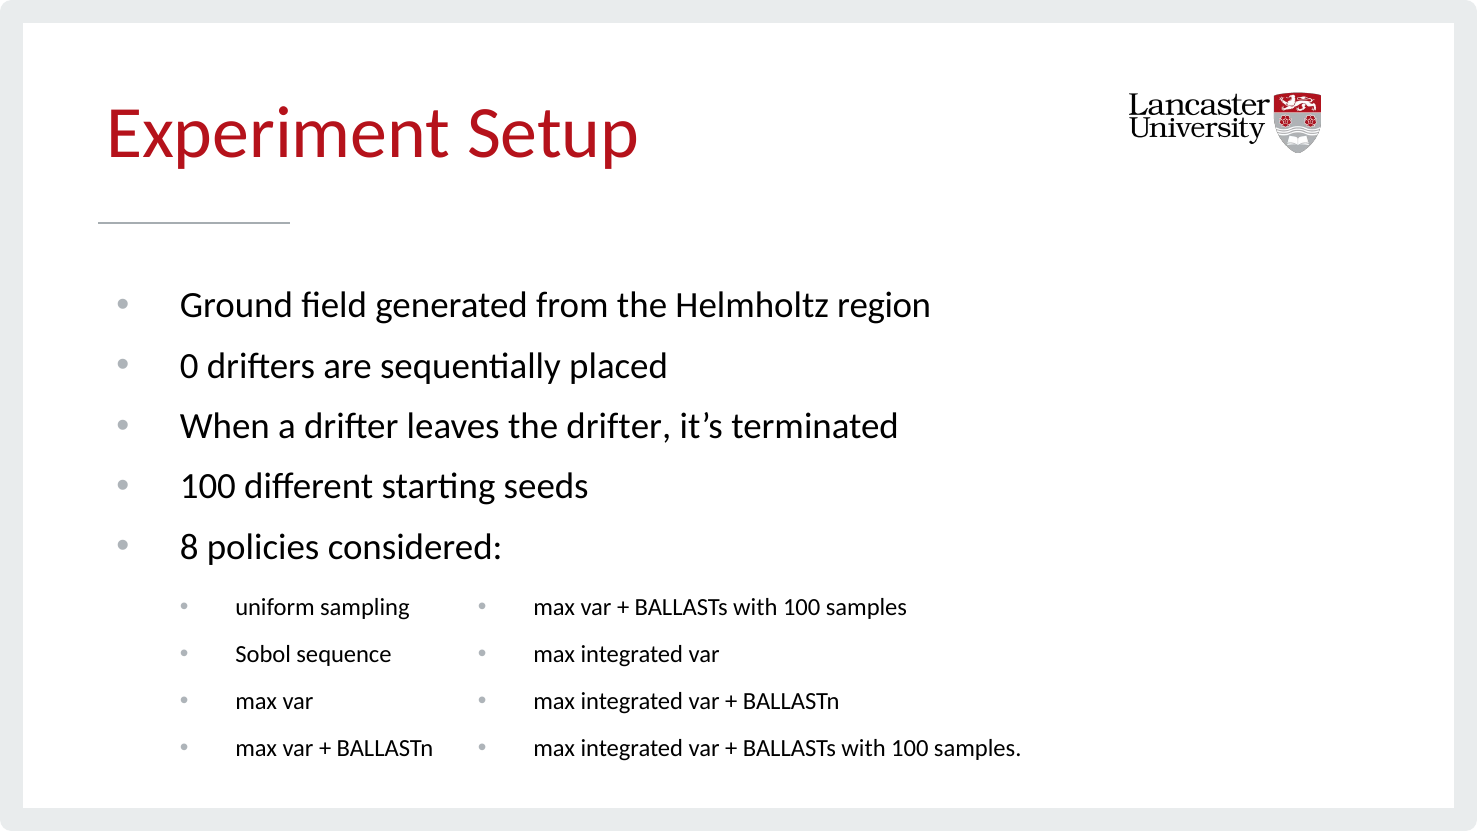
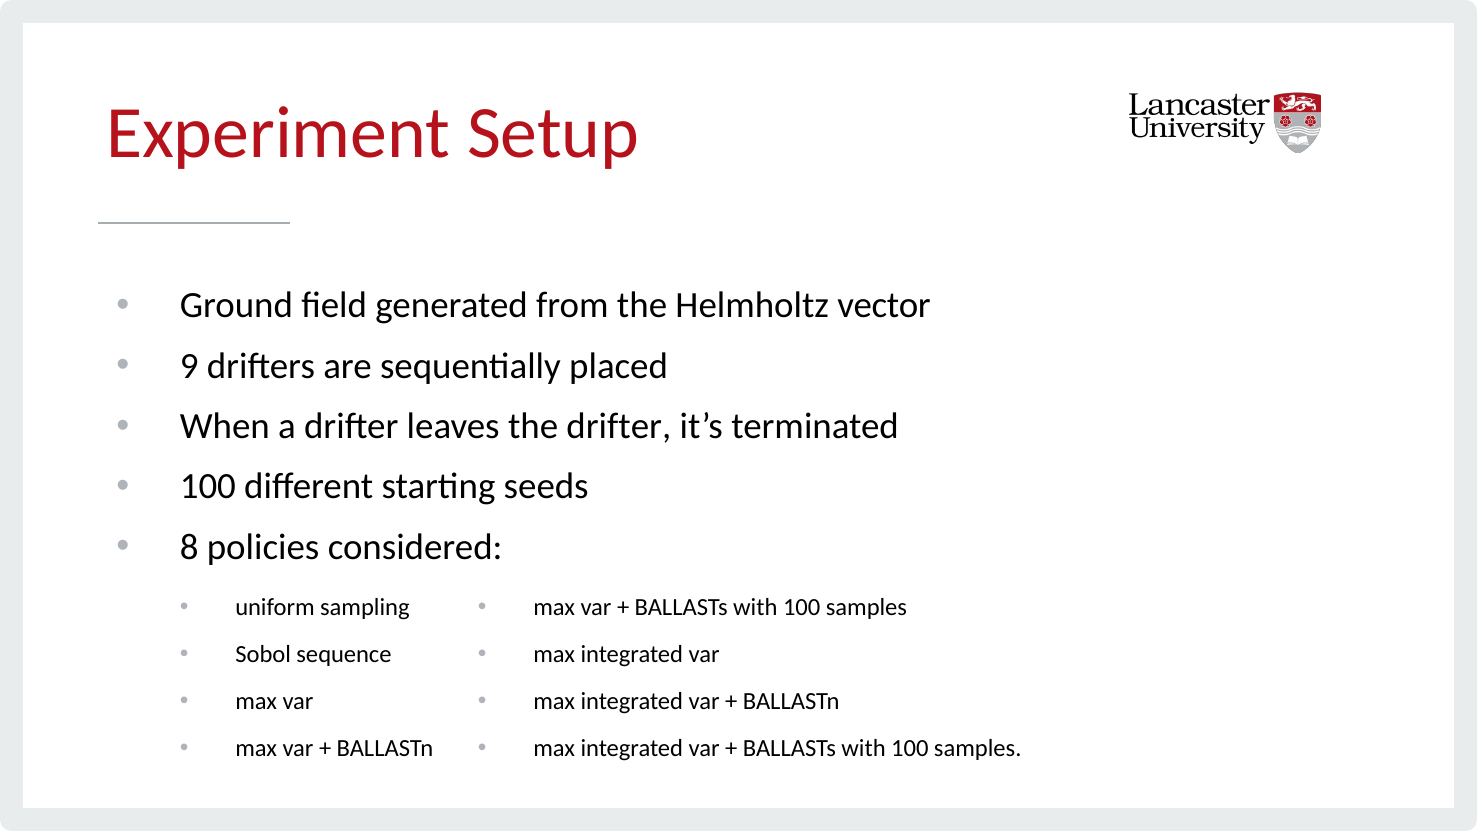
region: region -> vector
0: 0 -> 9
